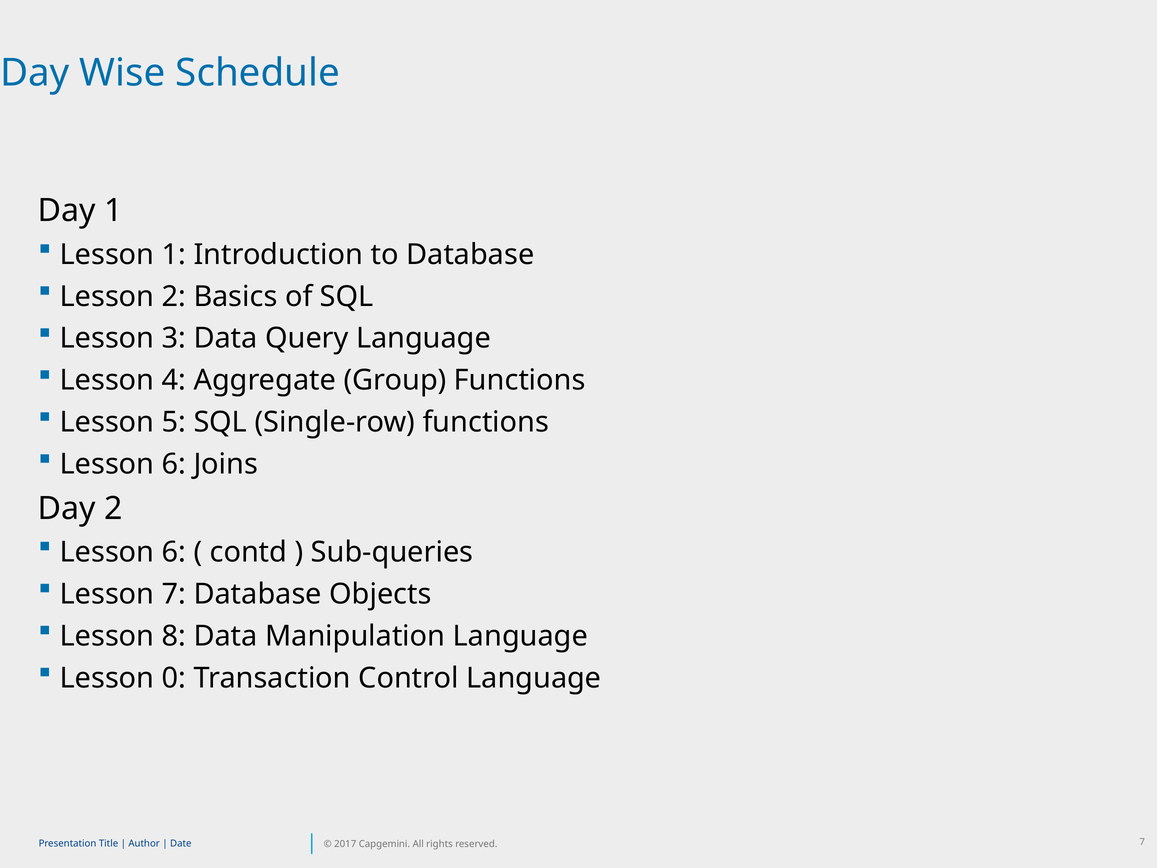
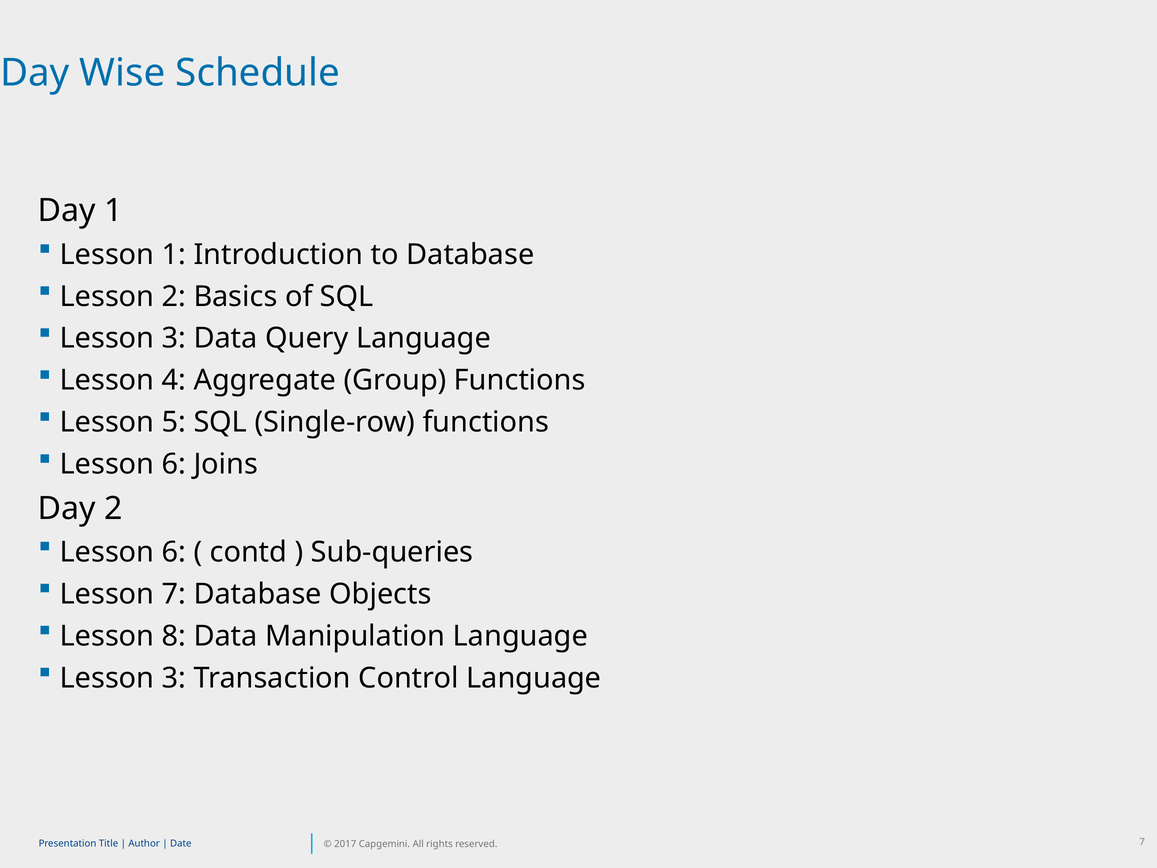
0 at (174, 678): 0 -> 3
